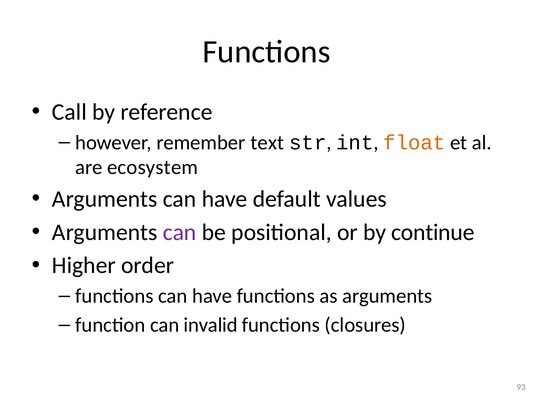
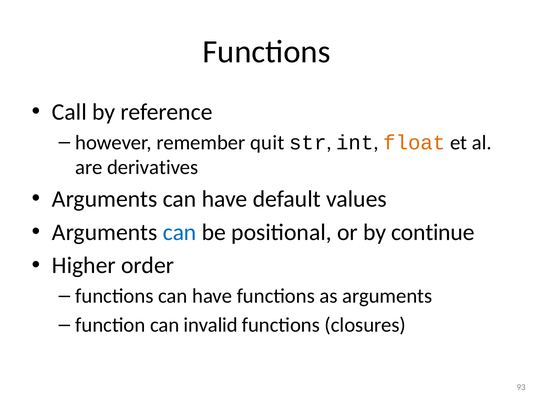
text: text -> quit
ecosystem: ecosystem -> derivatives
can at (180, 232) colour: purple -> blue
